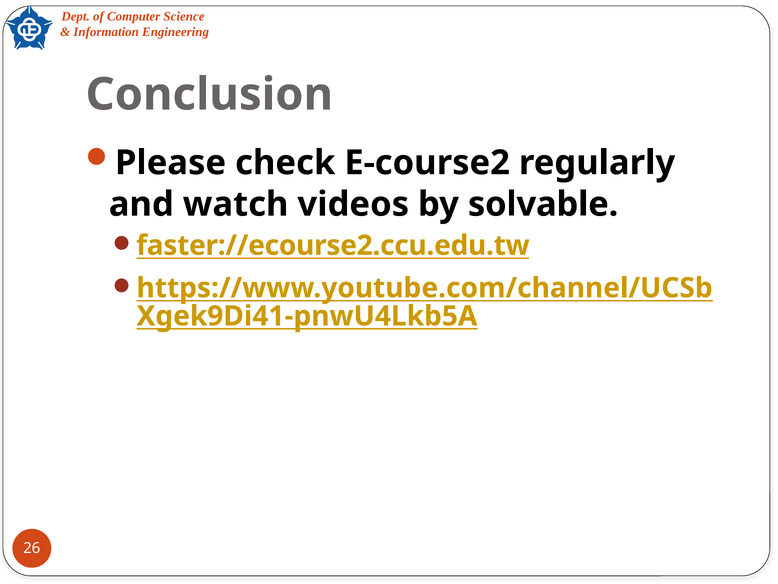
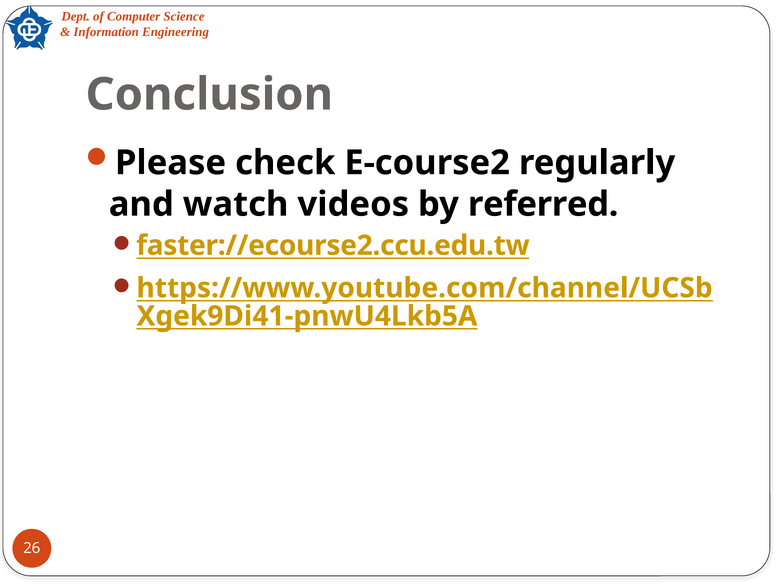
solvable: solvable -> referred
